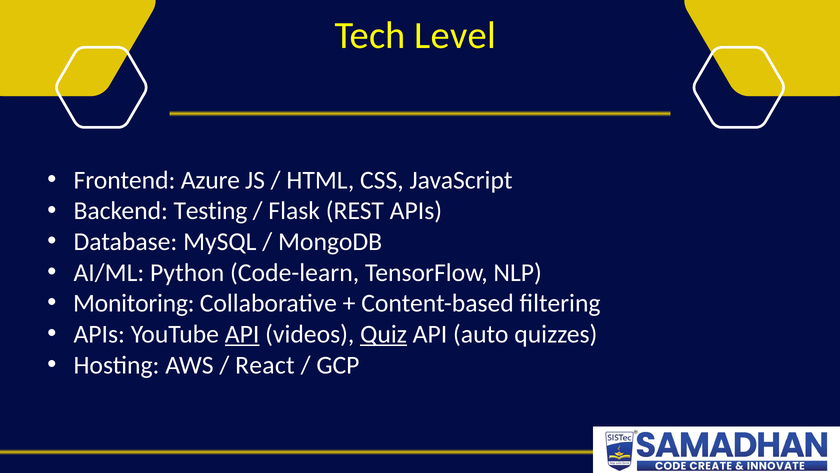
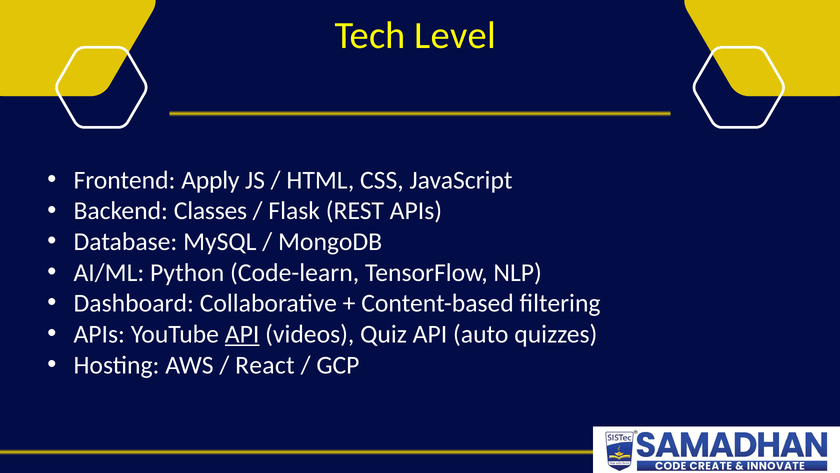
Azure: Azure -> Apply
Testing: Testing -> Classes
Monitoring: Monitoring -> Dashboard
Quiz underline: present -> none
